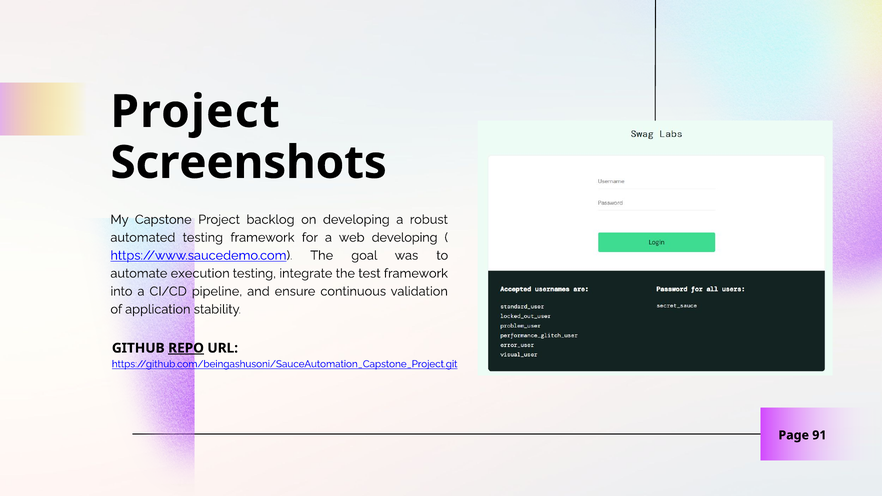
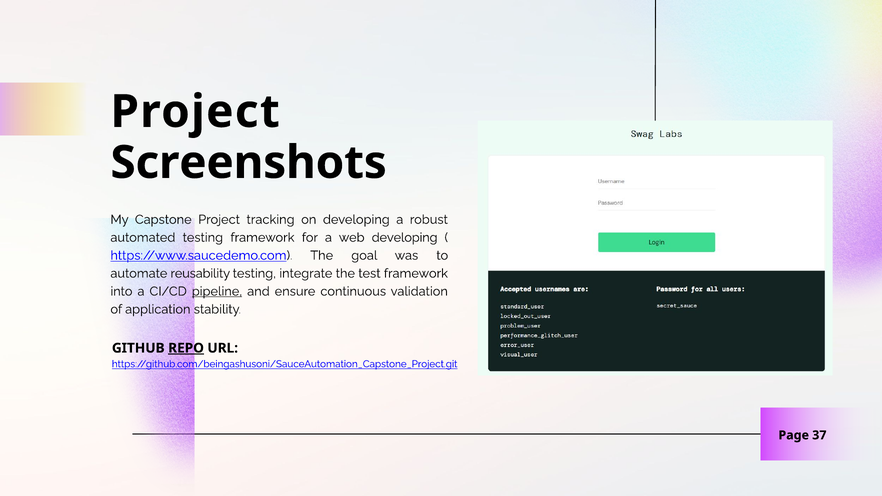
backlog: backlog -> tracking
execution: execution -> reusability
pipeline underline: none -> present
91: 91 -> 37
